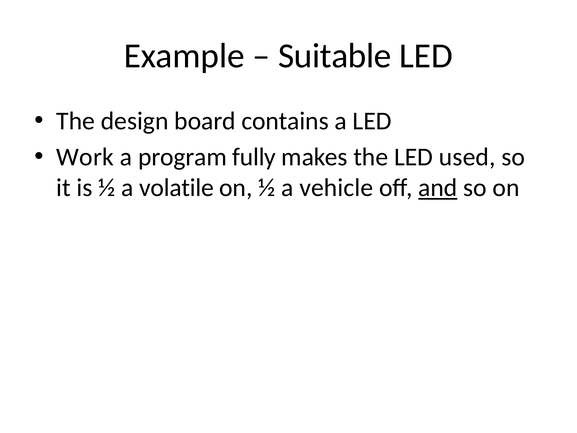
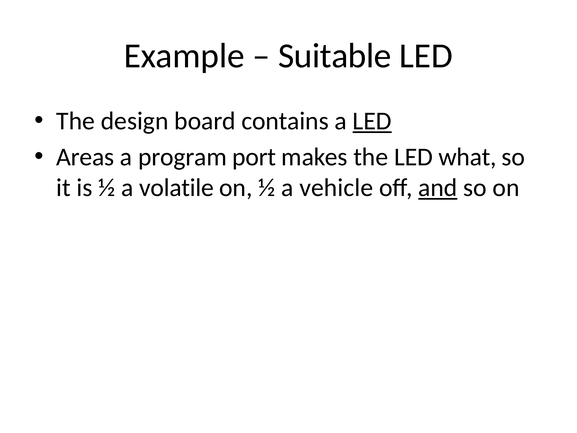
LED at (372, 121) underline: none -> present
Work: Work -> Areas
fully: fully -> port
used: used -> what
